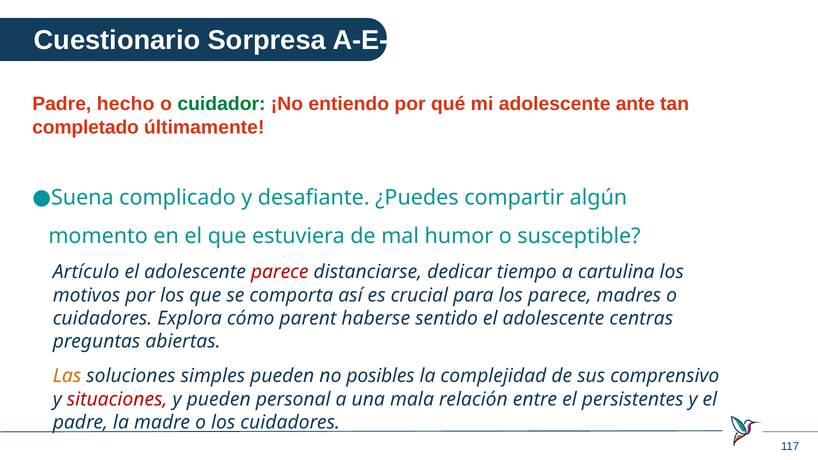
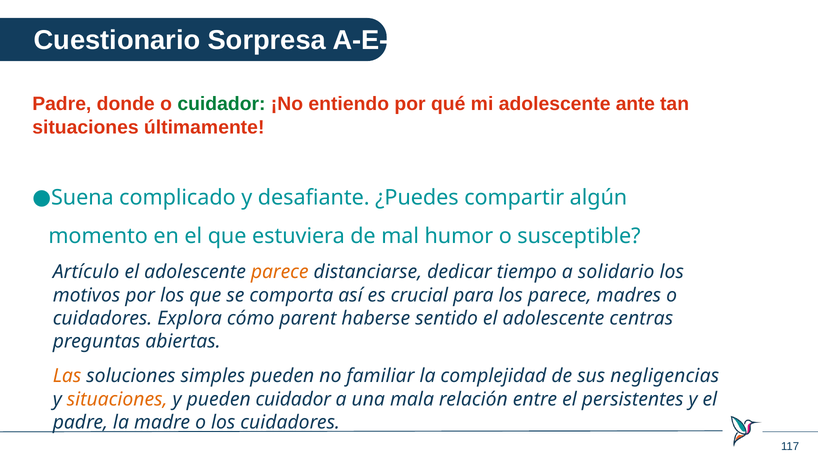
hecho: hecho -> donde
completado at (86, 127): completado -> situaciones
parece at (280, 272) colour: red -> orange
cartulina: cartulina -> solidario
posibles: posibles -> familiar
comprensivo: comprensivo -> negligencias
situaciones at (117, 399) colour: red -> orange
pueden personal: personal -> cuidador
